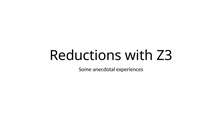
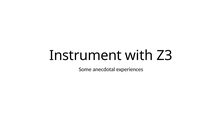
Reductions: Reductions -> Instrument
